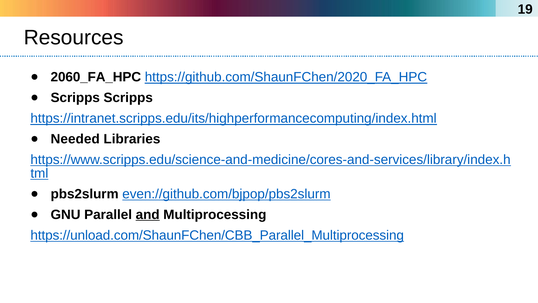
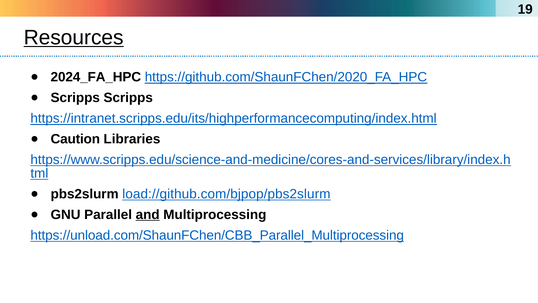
Resources underline: none -> present
2060_FA_HPC: 2060_FA_HPC -> 2024_FA_HPC
Needed: Needed -> Caution
even://github.com/bjpop/pbs2slurm: even://github.com/bjpop/pbs2slurm -> load://github.com/bjpop/pbs2slurm
